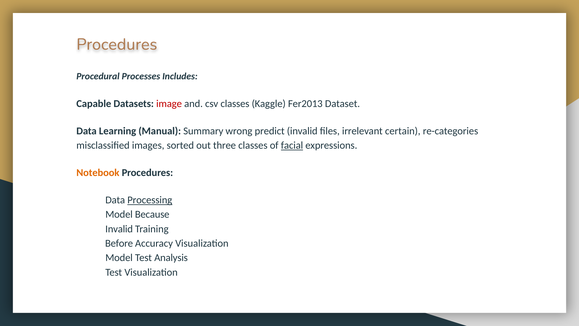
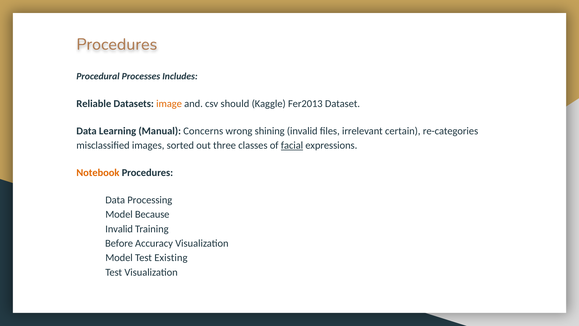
Capable: Capable -> Reliable
image colour: red -> orange
csv classes: classes -> should
Summary: Summary -> Concerns
predict: predict -> shining
Processing underline: present -> none
Analysis: Analysis -> Existing
